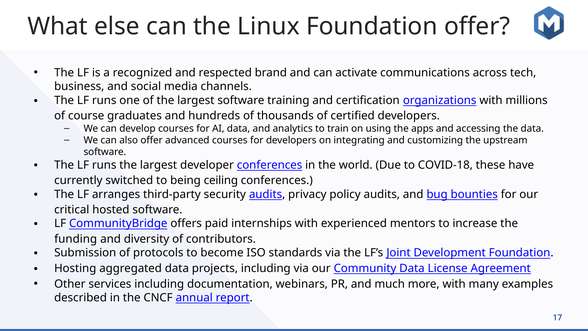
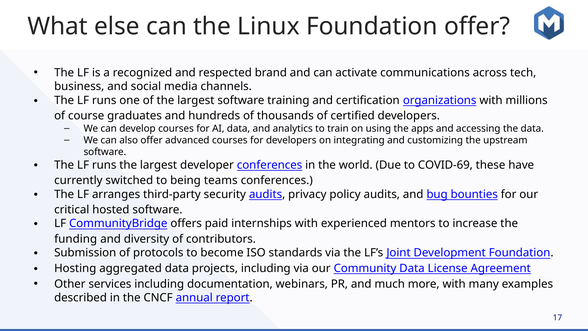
COVID-18: COVID-18 -> COVID-69
ceiling: ceiling -> teams
